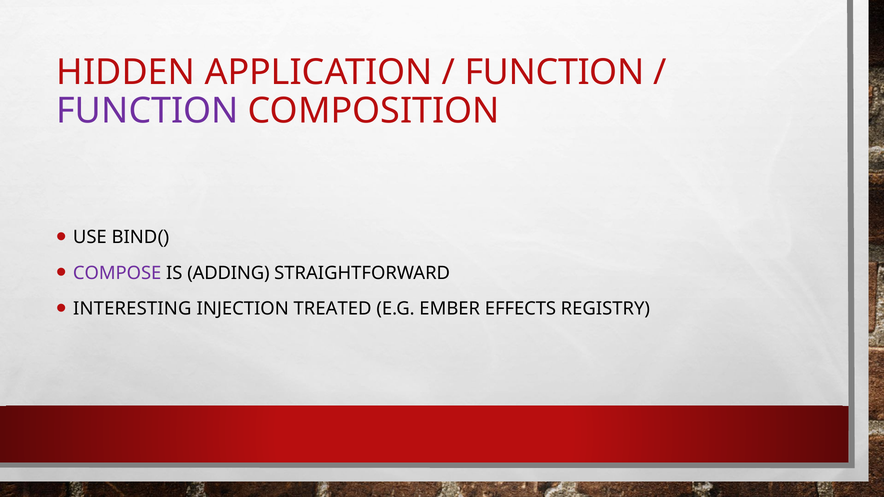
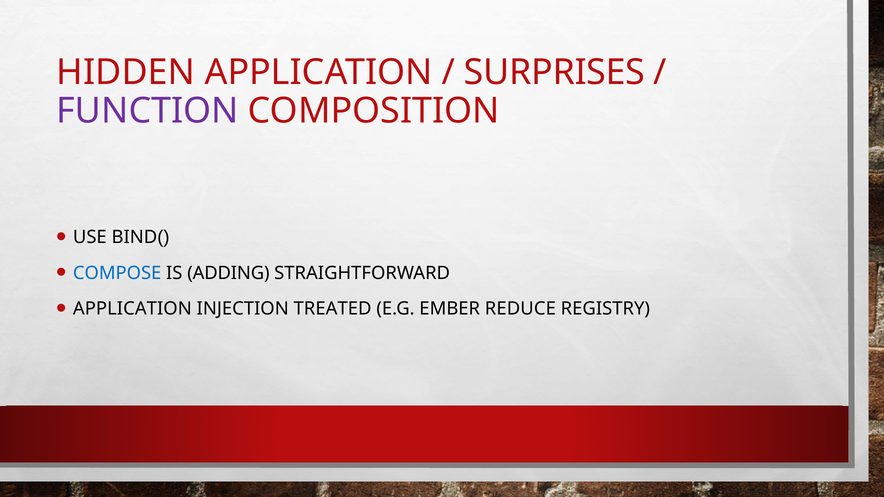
FUNCTION at (554, 72): FUNCTION -> SURPRISES
COMPOSE colour: purple -> blue
INTERESTING at (132, 309): INTERESTING -> APPLICATION
EFFECTS: EFFECTS -> REDUCE
